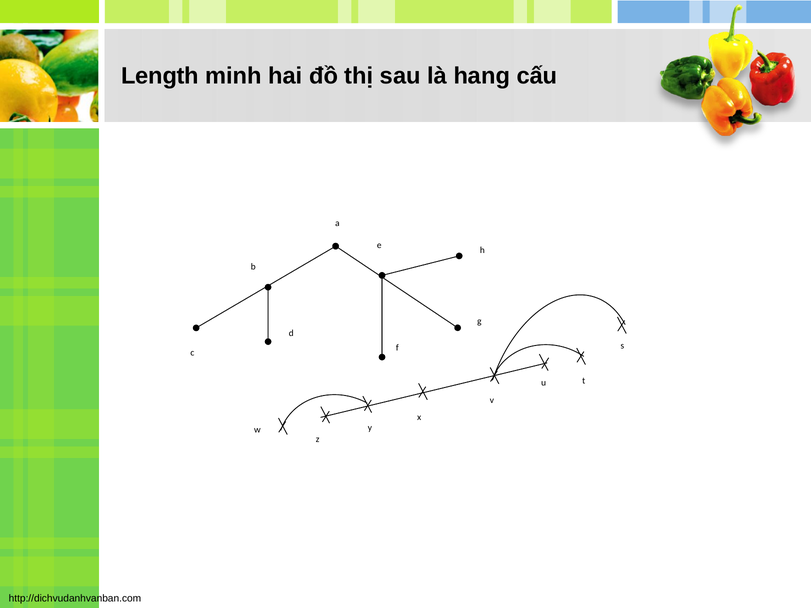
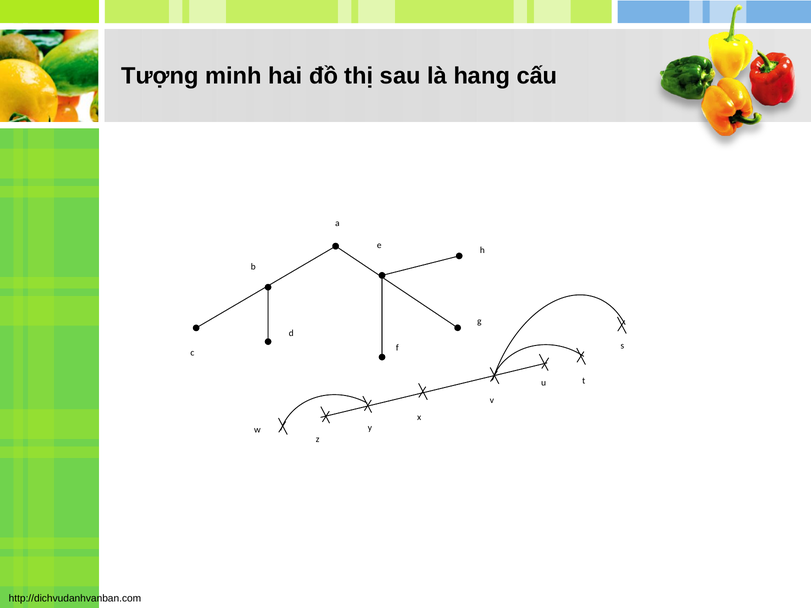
Length: Length -> Tượng
